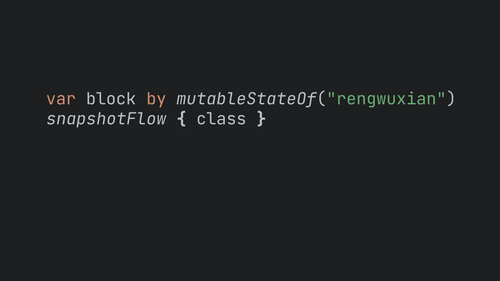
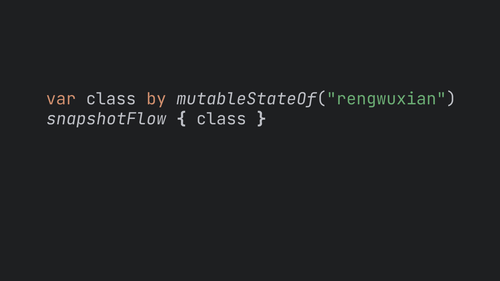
var block: block -> class
